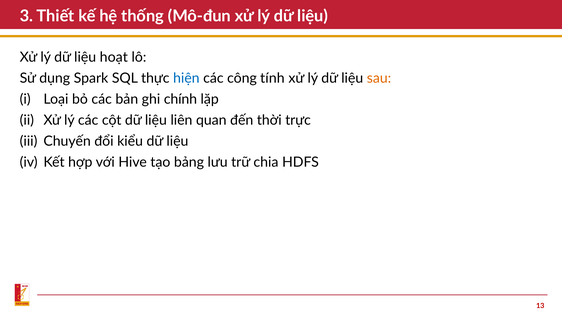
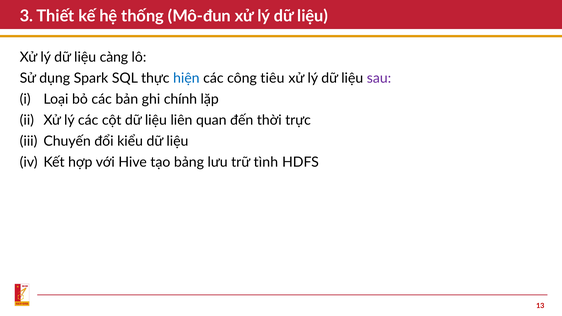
hoạt: hoạt -> càng
tính: tính -> tiêu
sau colour: orange -> purple
chia: chia -> tình
